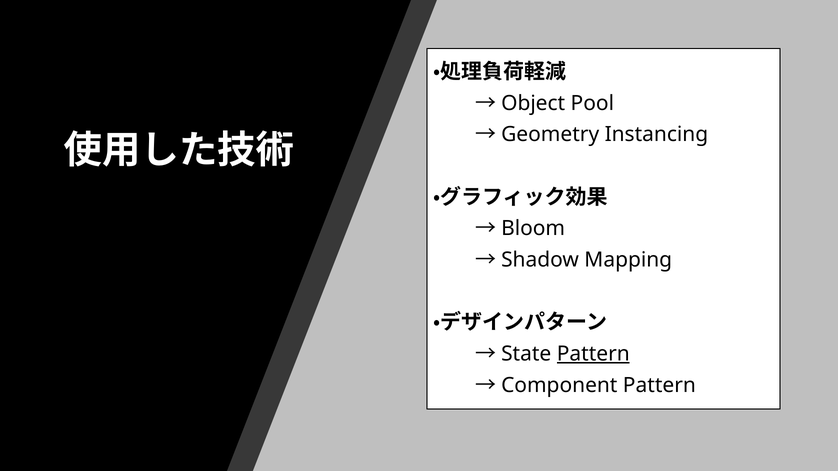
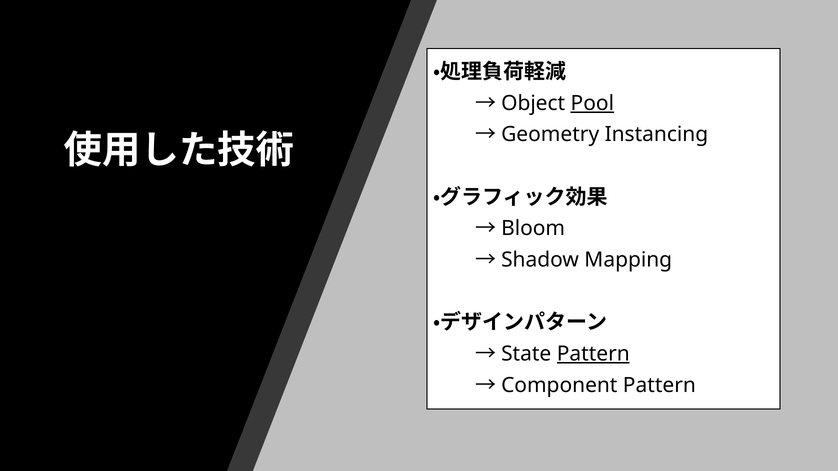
Pool underline: none -> present
